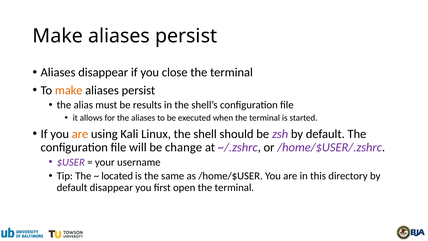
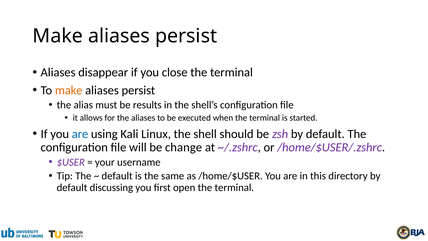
are at (80, 134) colour: orange -> blue
located at (117, 176): located -> default
default disappear: disappear -> discussing
